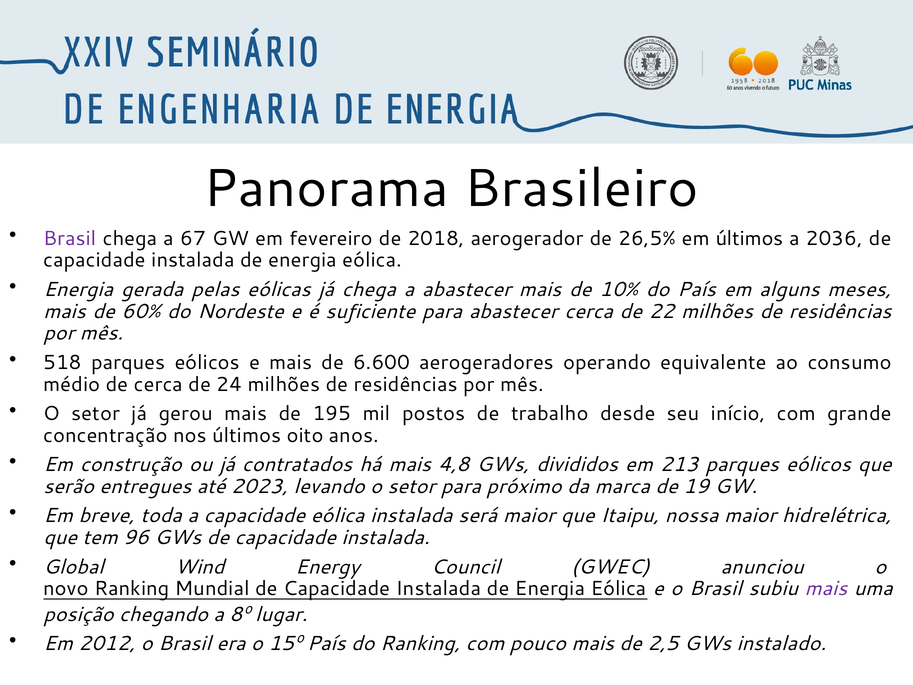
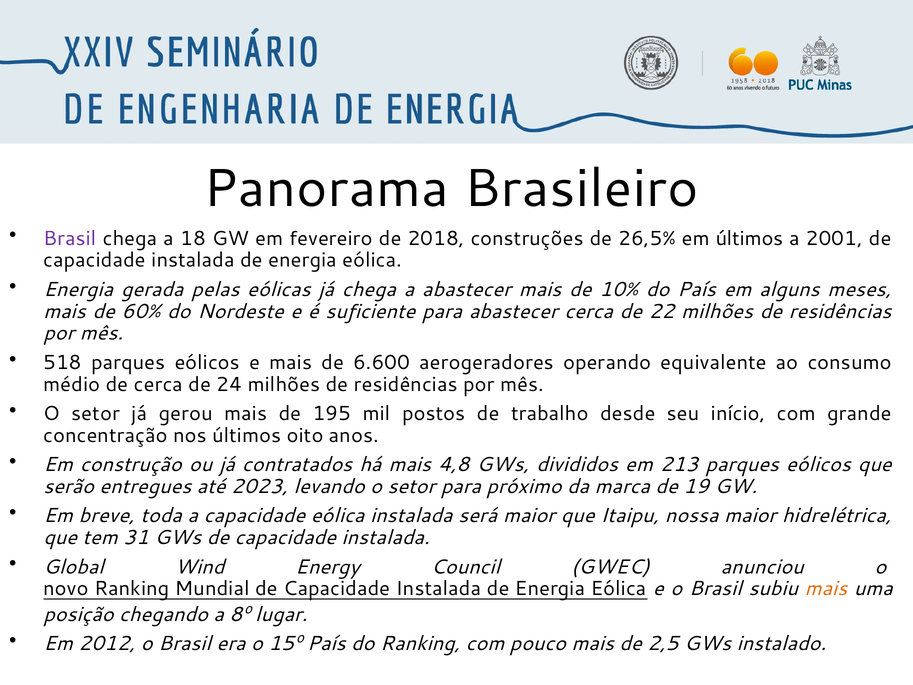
67: 67 -> 18
aerogerador: aerogerador -> construções
2036: 2036 -> 2001
96: 96 -> 31
mais at (826, 589) colour: purple -> orange
